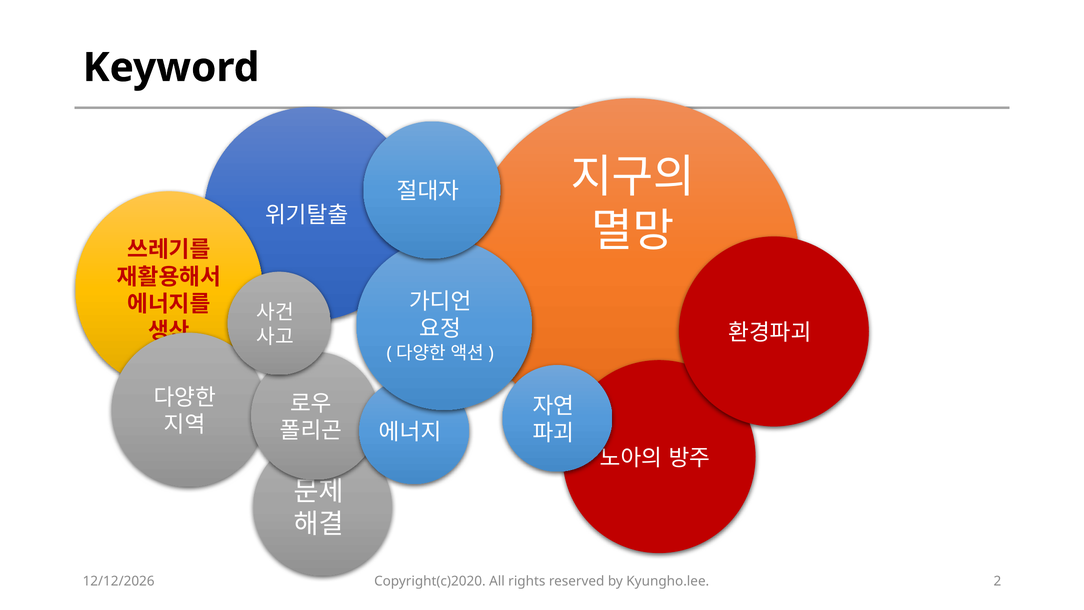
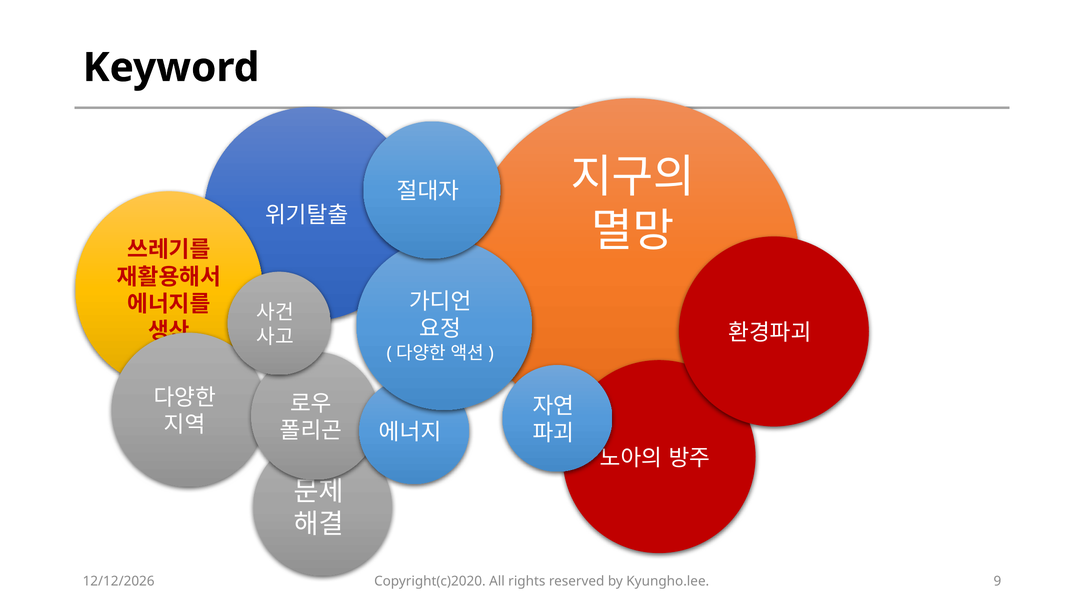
2: 2 -> 9
